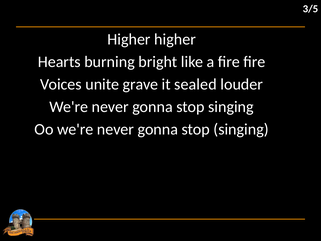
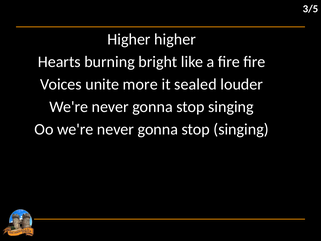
grave: grave -> more
